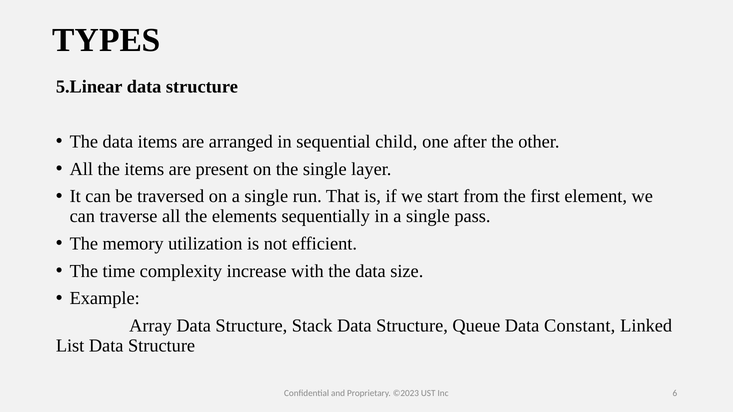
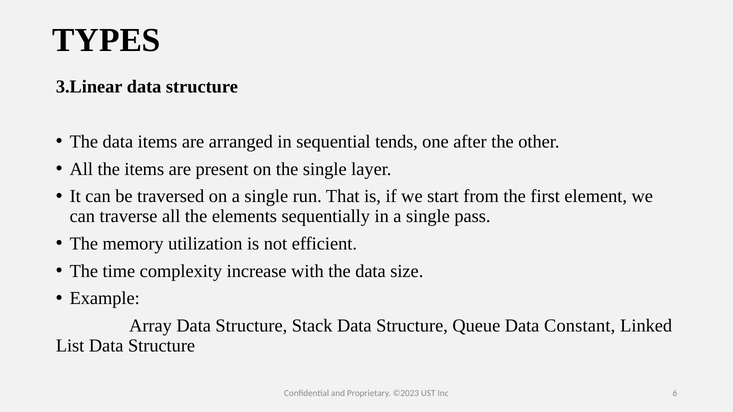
5.Linear: 5.Linear -> 3.Linear
child: child -> tends
